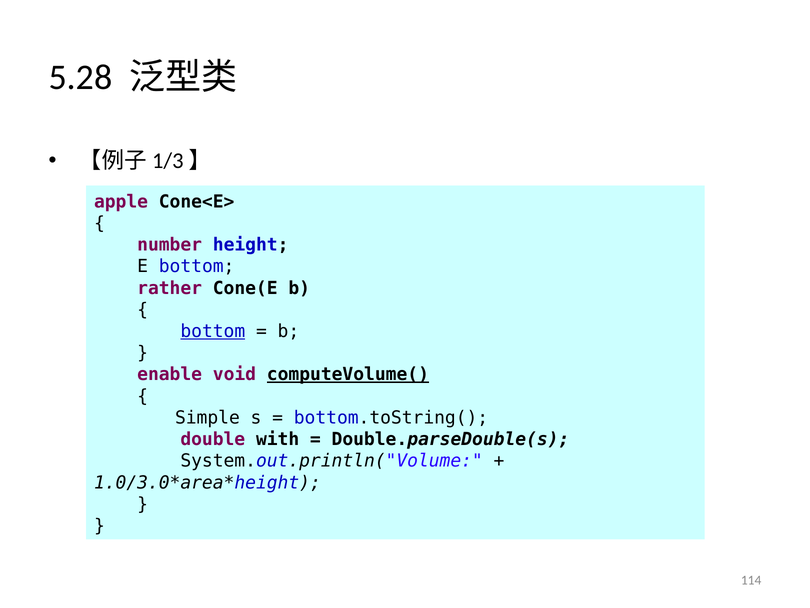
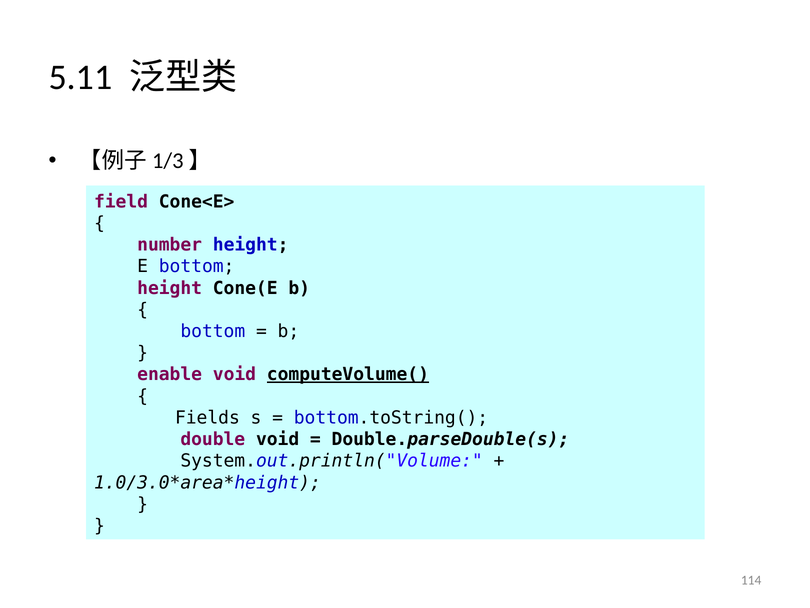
5.28: 5.28 -> 5.11
apple: apple -> field
rather at (170, 288): rather -> height
bottom at (213, 331) underline: present -> none
Simple: Simple -> Fields
double with: with -> void
